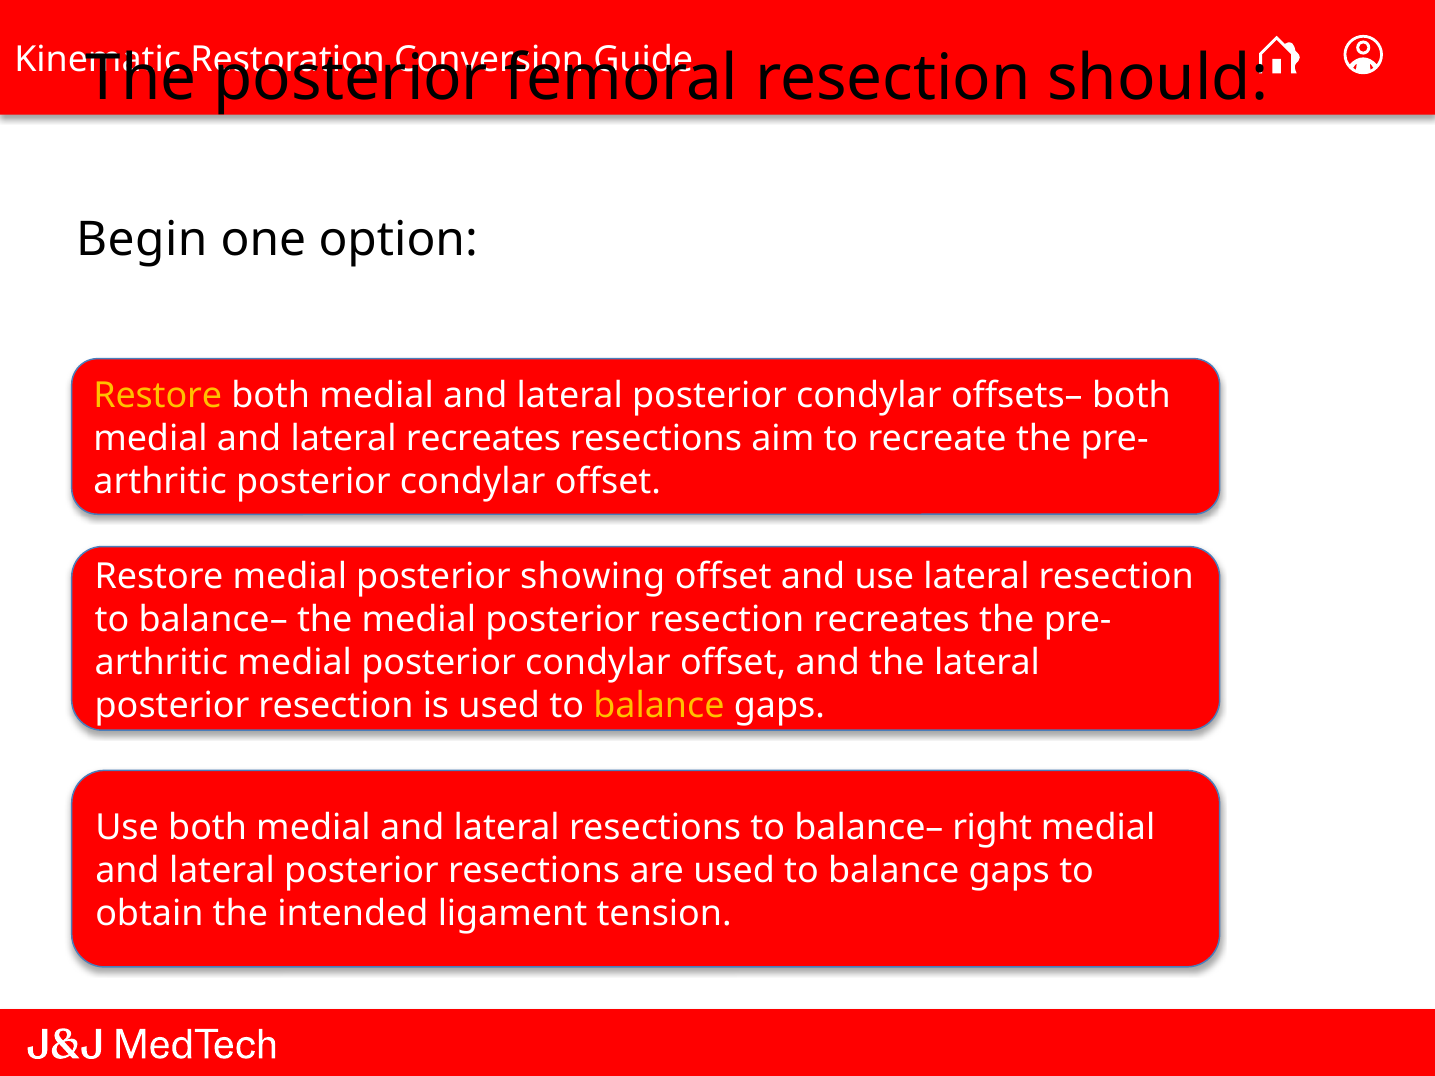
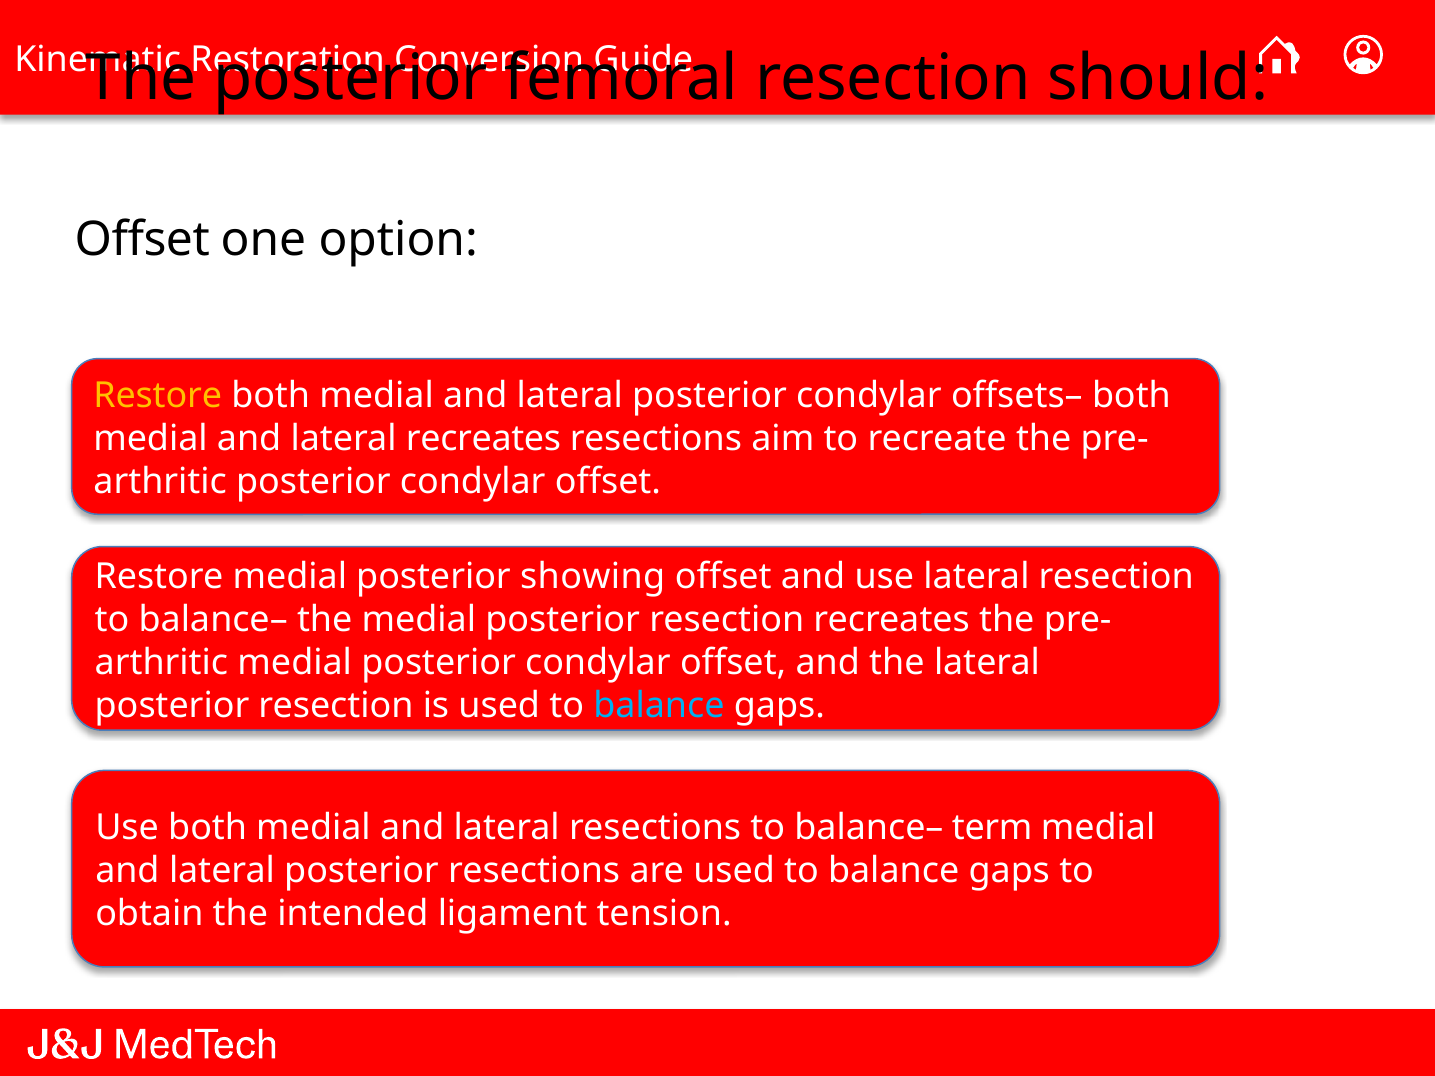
Begin at (142, 240): Begin -> Offset
balance at (659, 706) colour: yellow -> light blue
right: right -> term
